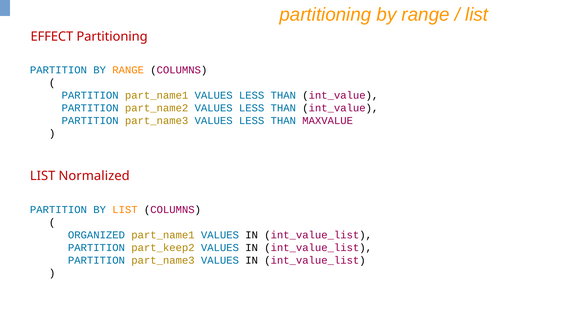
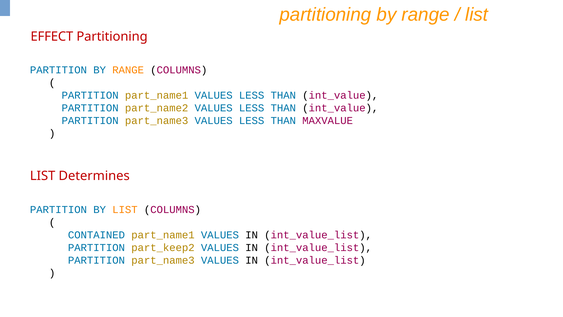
Normalized: Normalized -> Determines
ORGANIZED: ORGANIZED -> CONTAINED
